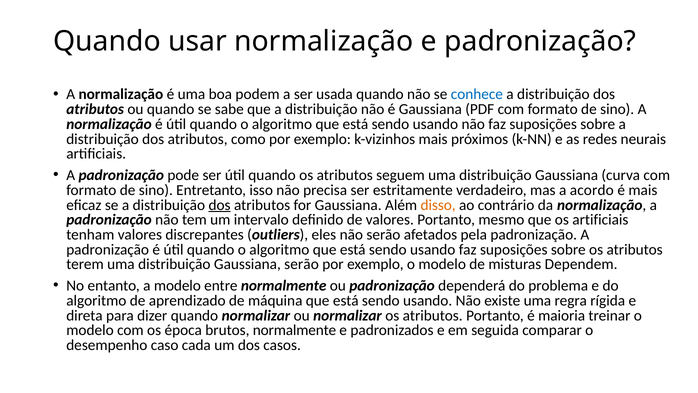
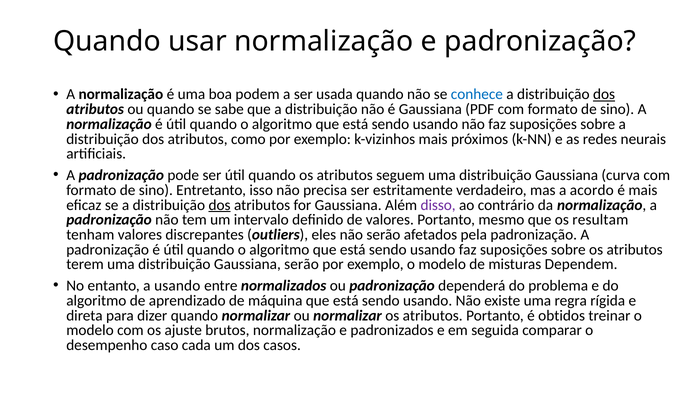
dos at (604, 94) underline: none -> present
disso colour: orange -> purple
os artificiais: artificiais -> resultam
a modelo: modelo -> usando
entre normalmente: normalmente -> normalizados
maioria: maioria -> obtidos
época: época -> ajuste
brutos normalmente: normalmente -> normalização
